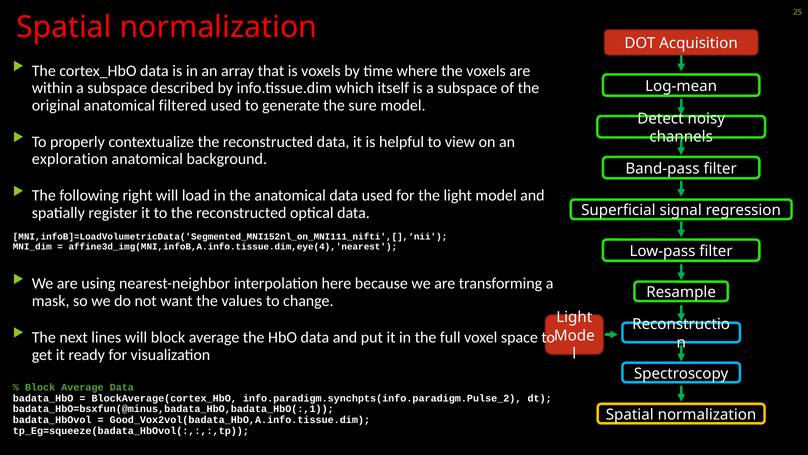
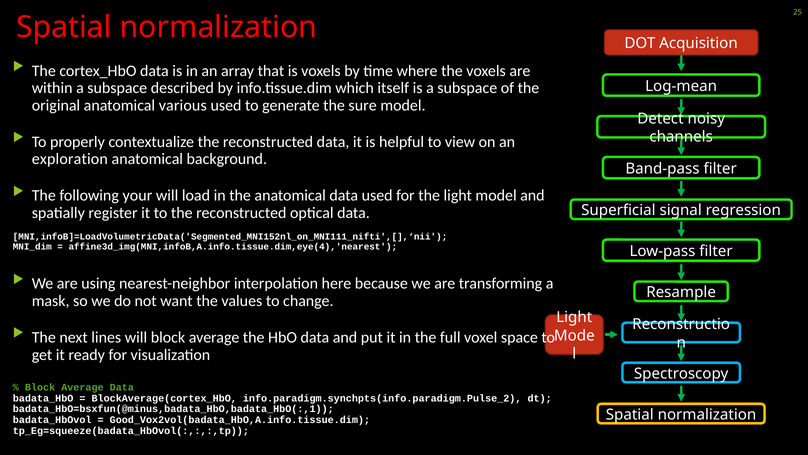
filtered: filtered -> various
right: right -> your
